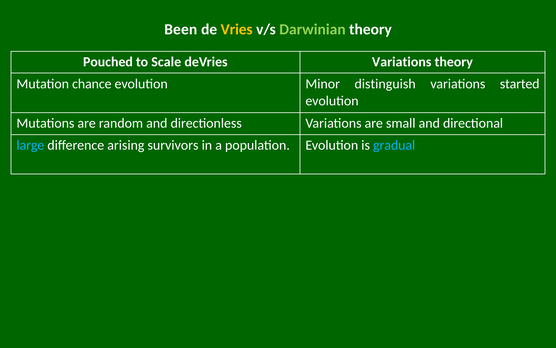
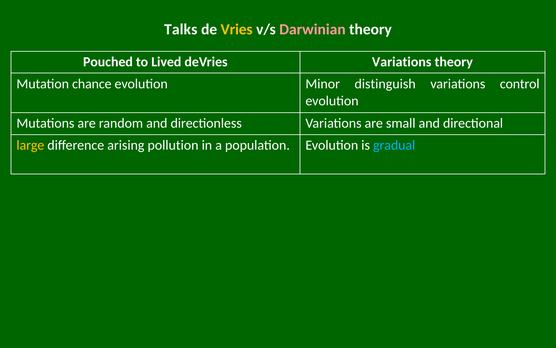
Been: Been -> Talks
Darwinian colour: light green -> pink
Scale: Scale -> Lived
started: started -> control
large colour: light blue -> yellow
survivors: survivors -> pollution
